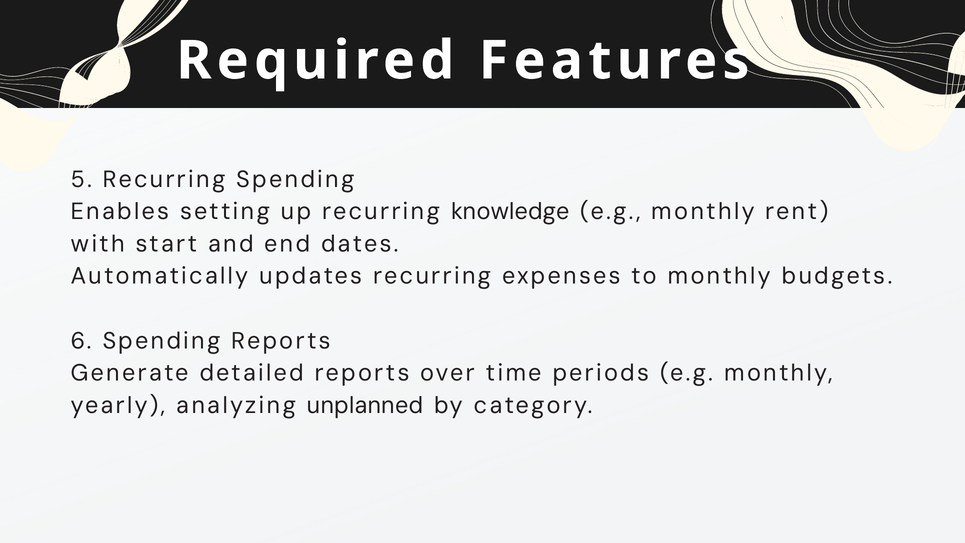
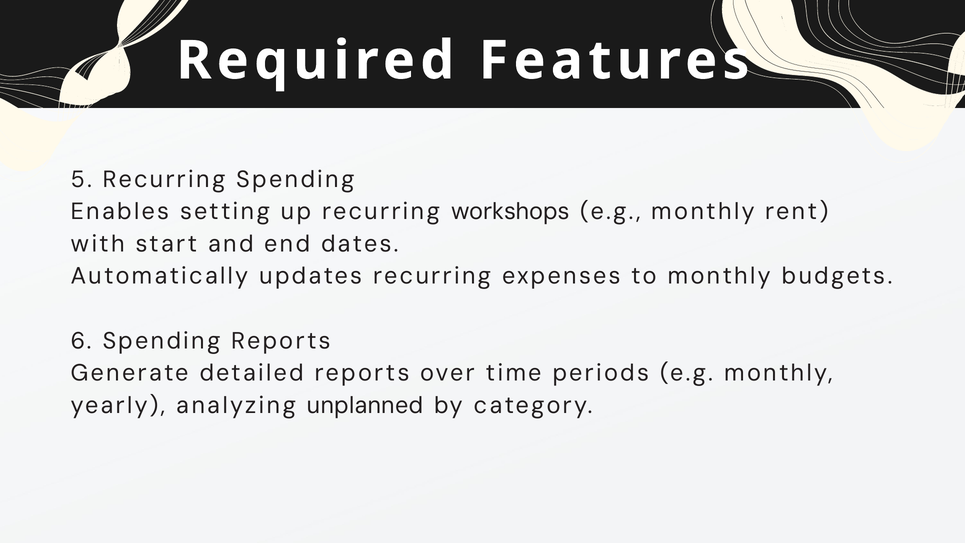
knowledge: knowledge -> workshops
